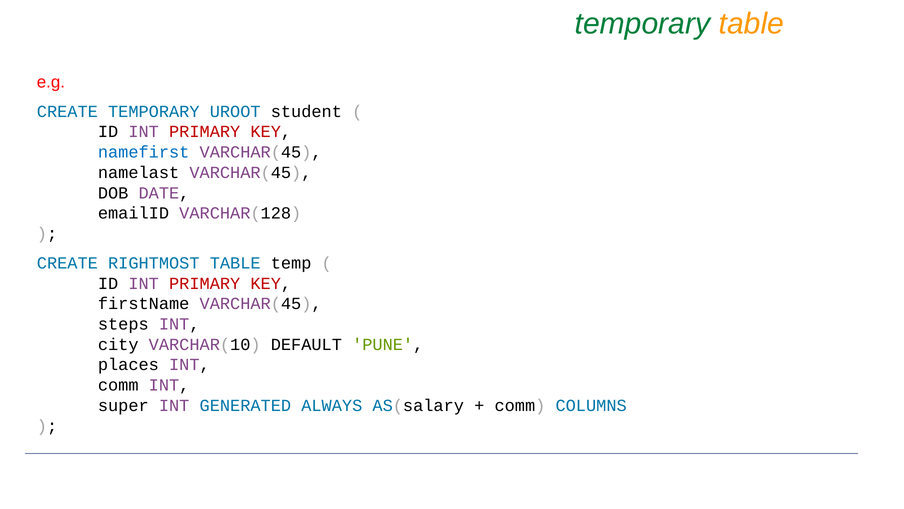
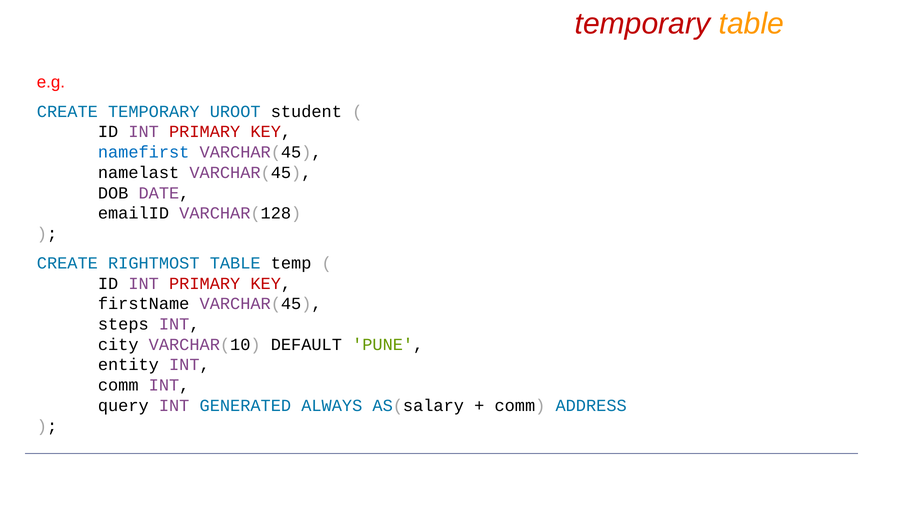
temporary at (642, 24) colour: green -> red
places: places -> entity
super: super -> query
COLUMNS: COLUMNS -> ADDRESS
